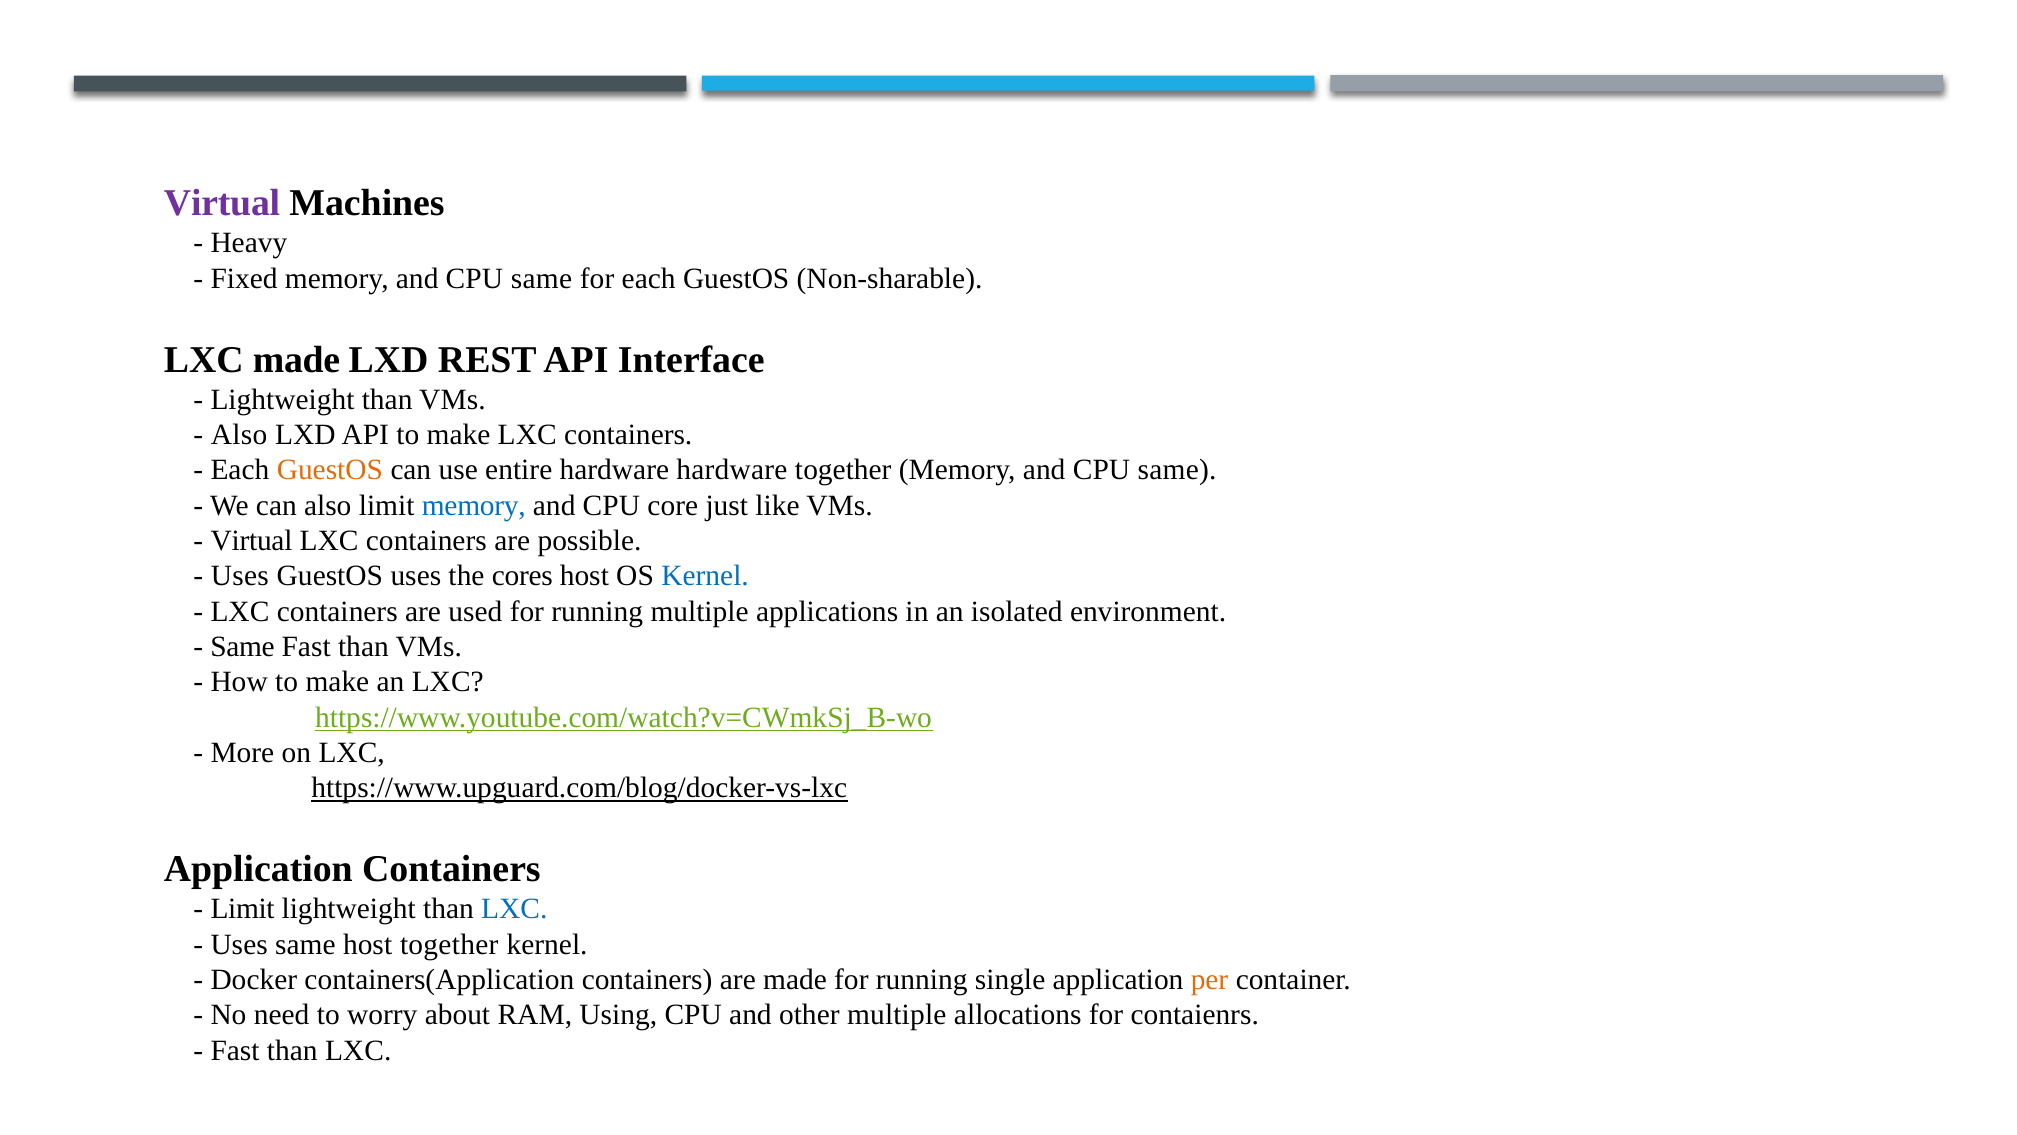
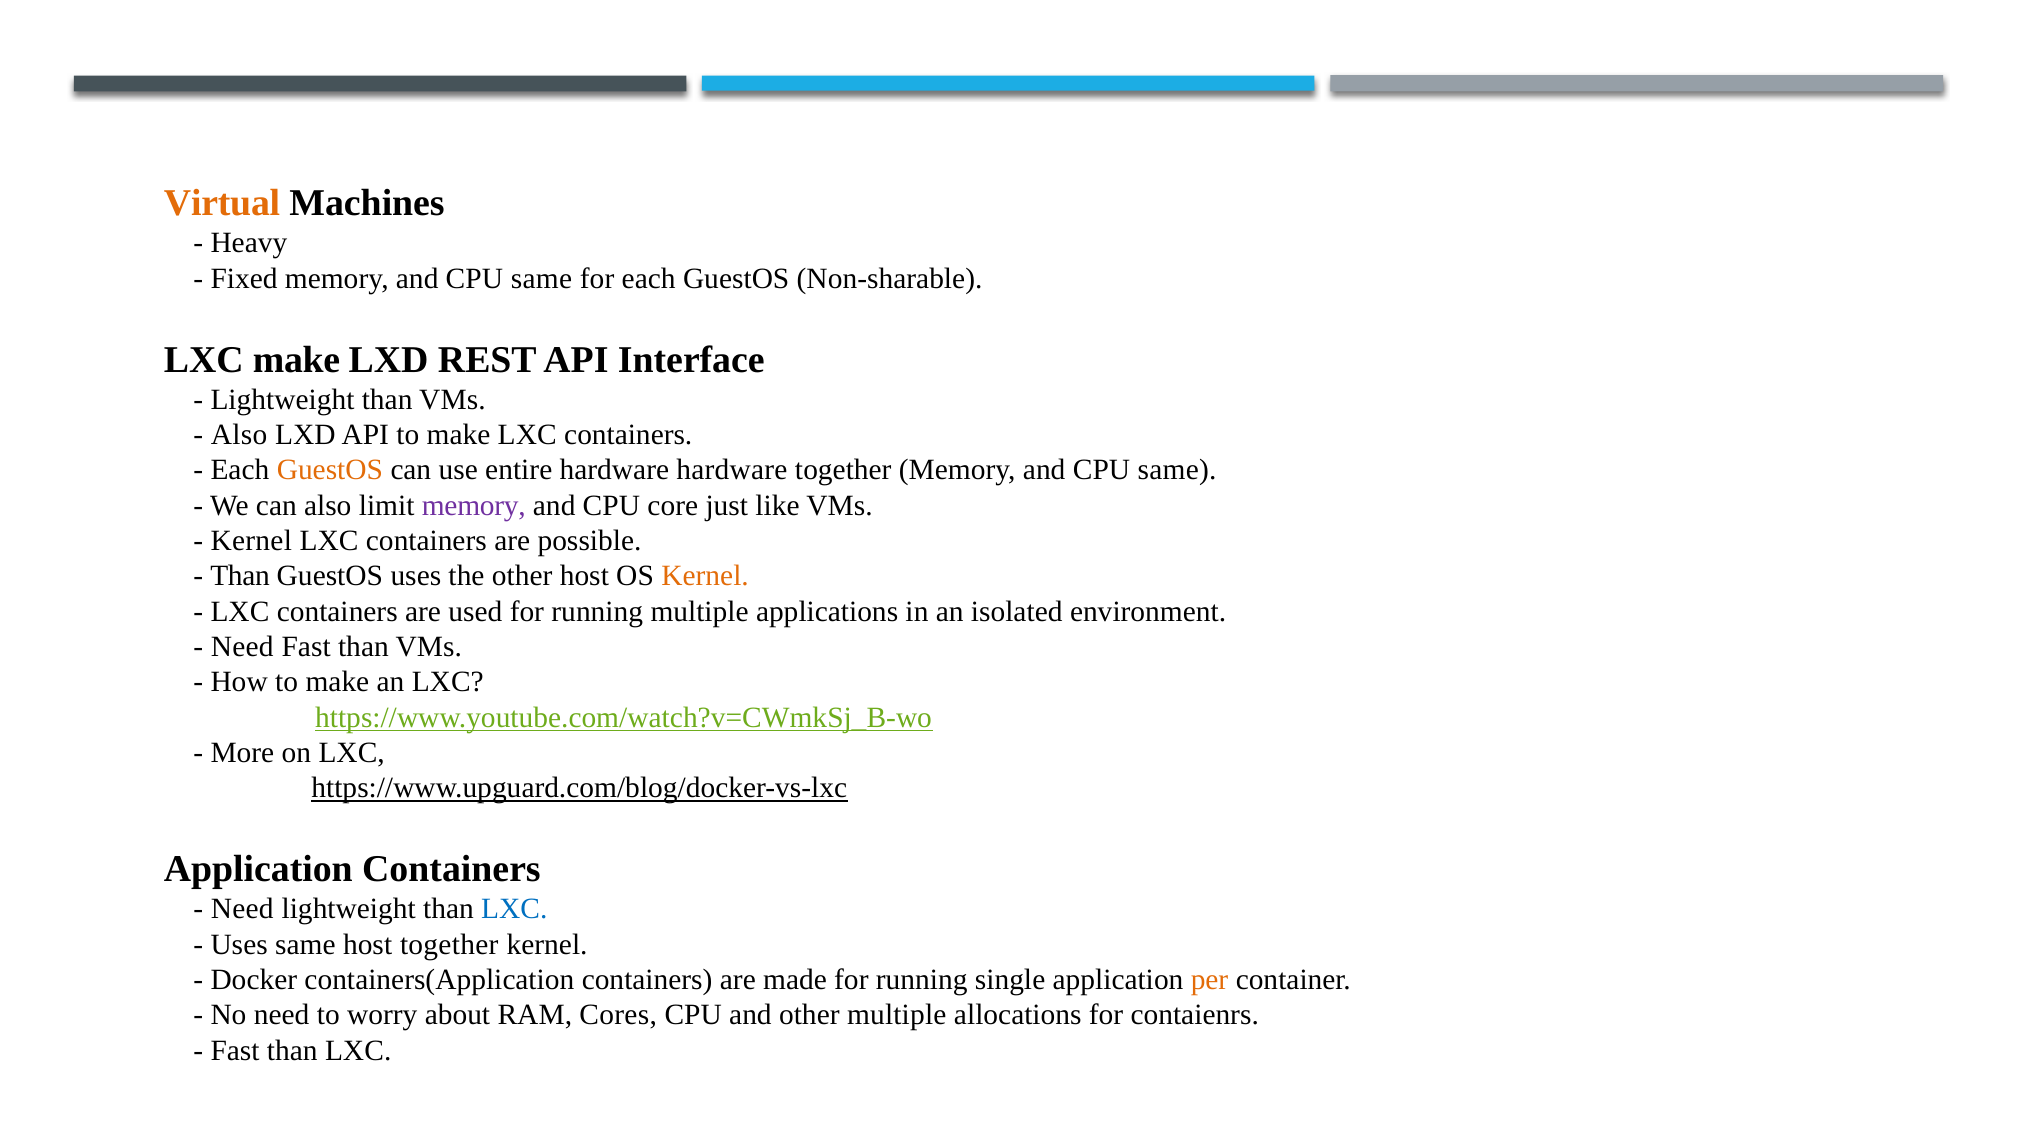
Virtual at (222, 203) colour: purple -> orange
LXC made: made -> make
memory at (474, 505) colour: blue -> purple
Virtual at (252, 541): Virtual -> Kernel
Uses at (240, 576): Uses -> Than
the cores: cores -> other
Kernel at (705, 576) colour: blue -> orange
Same at (243, 647): Same -> Need
Limit at (243, 909): Limit -> Need
Using: Using -> Cores
